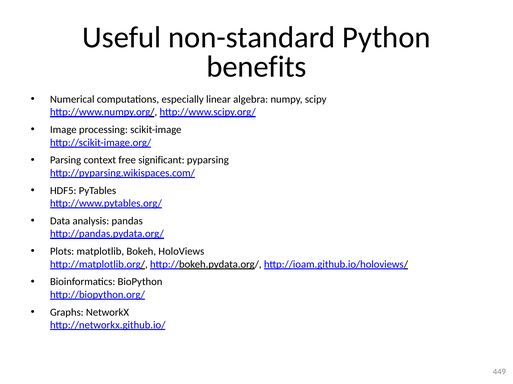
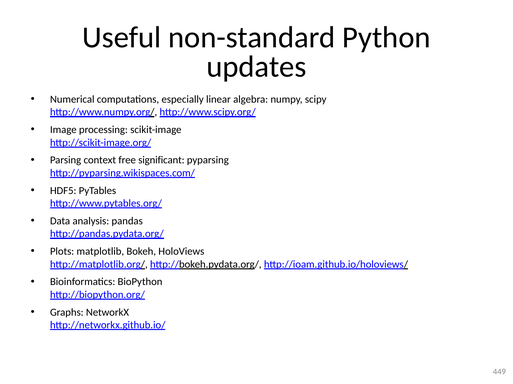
benefits: benefits -> updates
